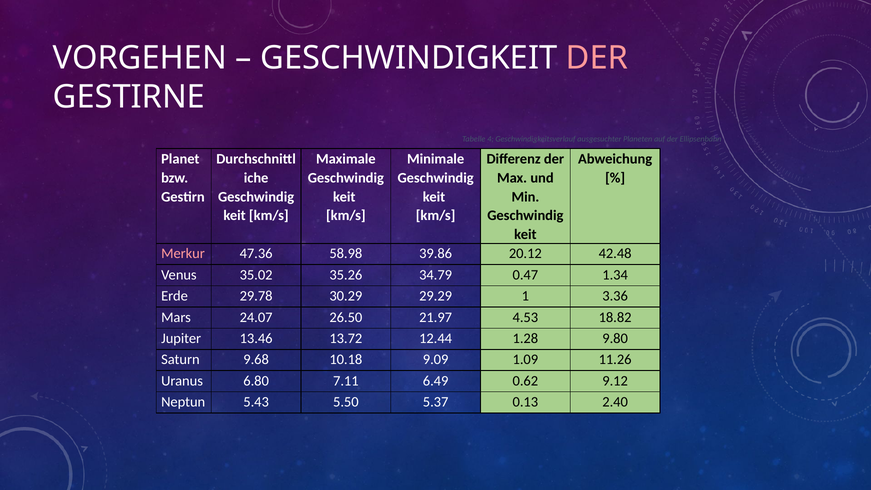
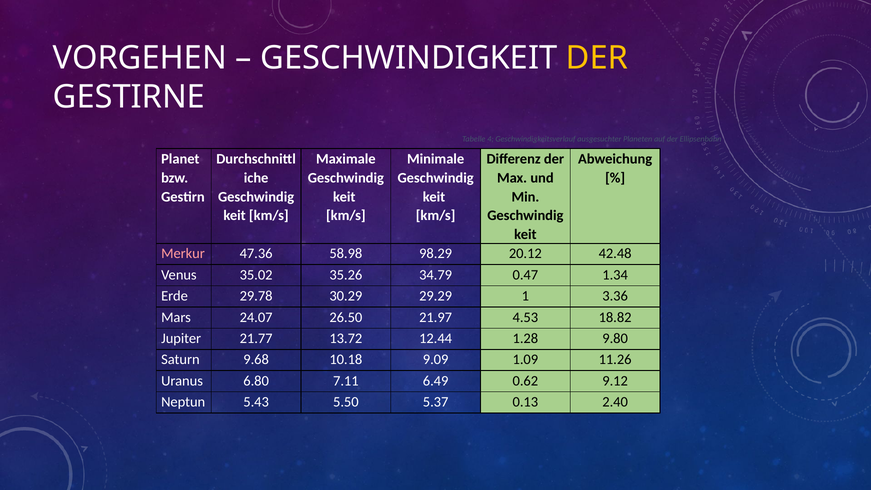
DER at (597, 58) colour: pink -> yellow
39.86: 39.86 -> 98.29
13.46: 13.46 -> 21.77
